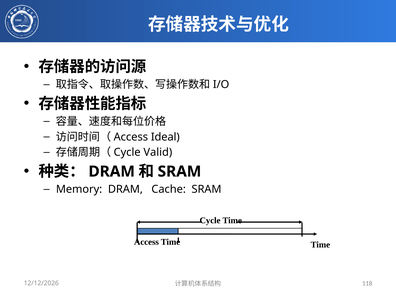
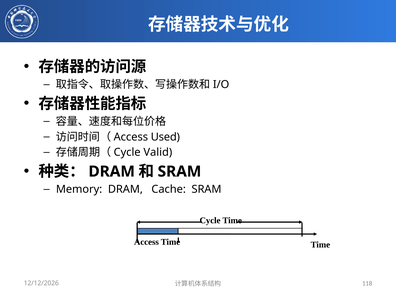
Ideal: Ideal -> Used
